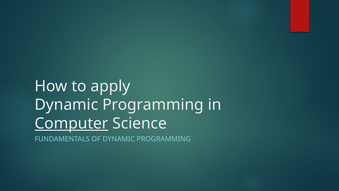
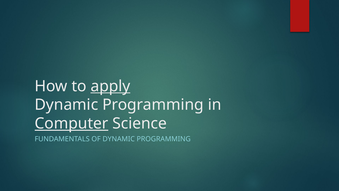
apply underline: none -> present
